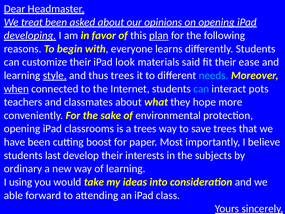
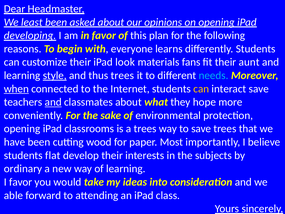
treat: treat -> least
plan underline: present -> none
said: said -> fans
ease: ease -> aunt
can at (201, 89) colour: light blue -> yellow
interact pots: pots -> save
and at (53, 102) underline: none -> present
boost: boost -> wood
last: last -> flat
I using: using -> favor
